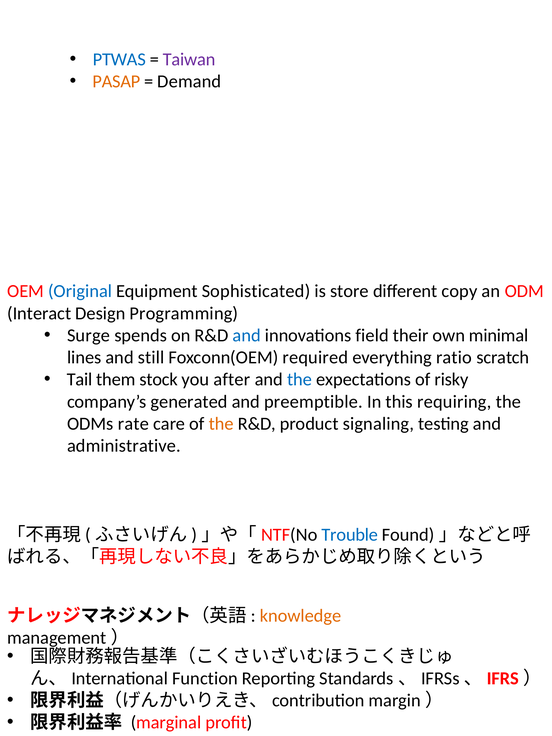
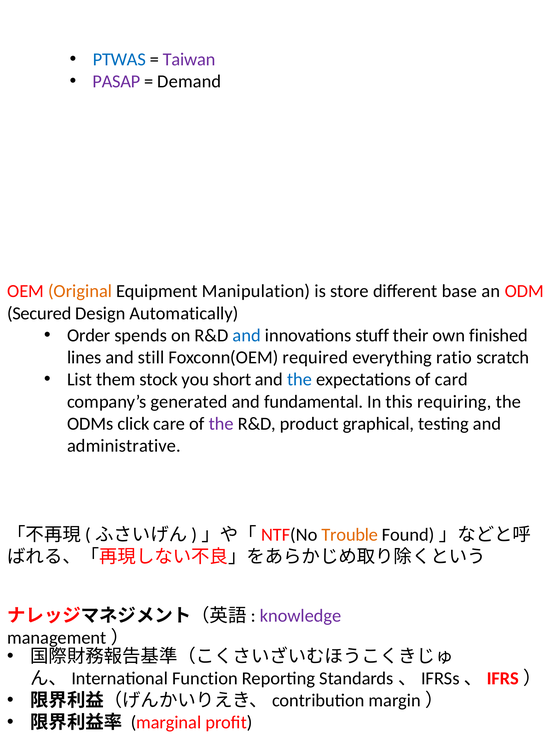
PASAP colour: orange -> purple
Original colour: blue -> orange
Sophisticated: Sophisticated -> Manipulation
copy: copy -> base
Interact: Interact -> Secured
Programming: Programming -> Automatically
Surge: Surge -> Order
field: field -> stuff
minimal: minimal -> finished
Tail: Tail -> List
after: after -> short
risky: risky -> card
preemptible: preemptible -> fundamental
rate: rate -> click
the at (221, 424) colour: orange -> purple
signaling: signaling -> graphical
Trouble colour: blue -> orange
knowledge colour: orange -> purple
